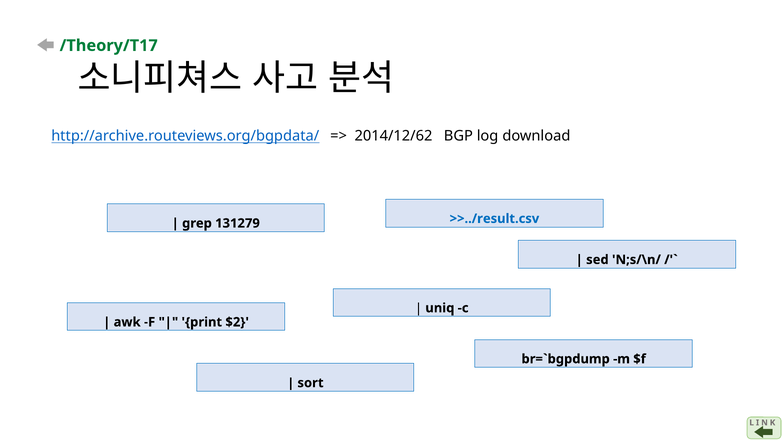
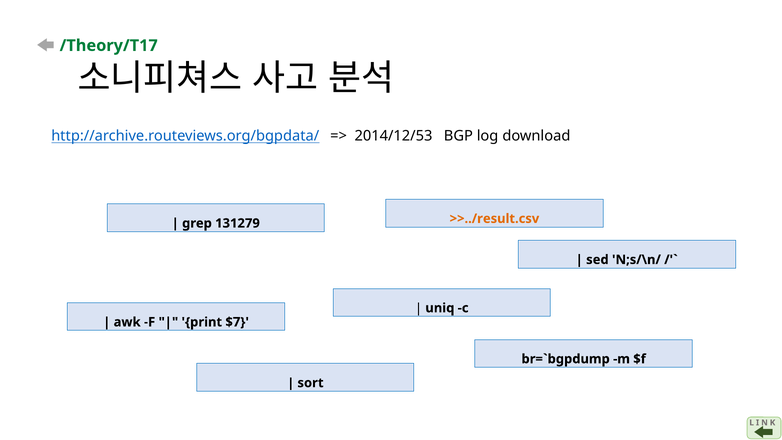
2014/12/62: 2014/12/62 -> 2014/12/53
>>../result.csv colour: blue -> orange
$2: $2 -> $7
